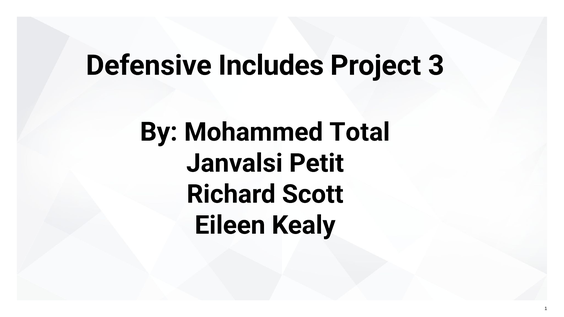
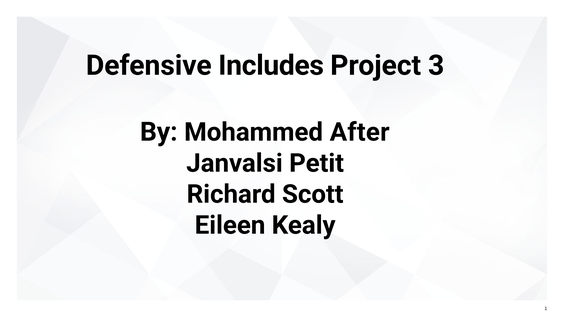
Total: Total -> After
